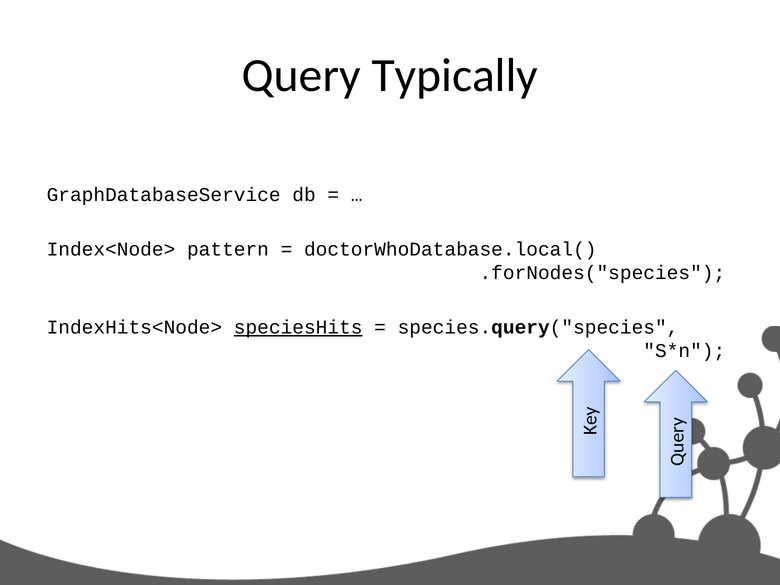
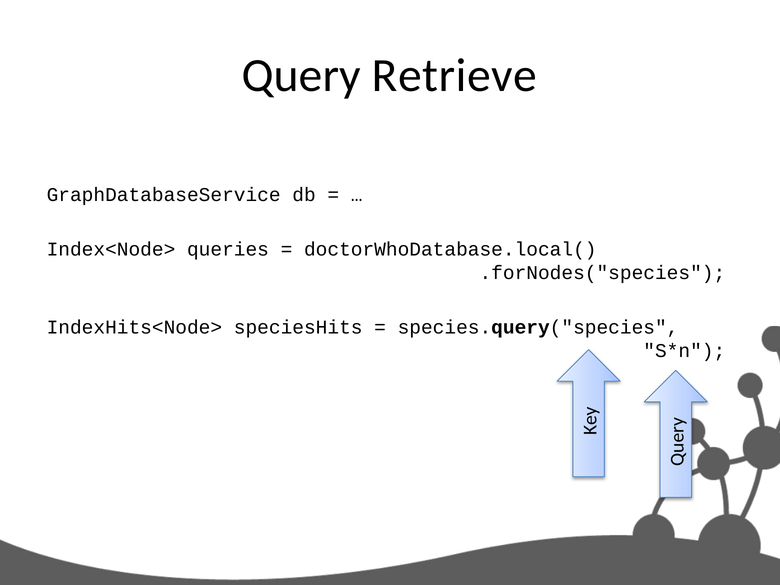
Typically: Typically -> Retrieve
pattern: pattern -> queries
speciesHits underline: present -> none
